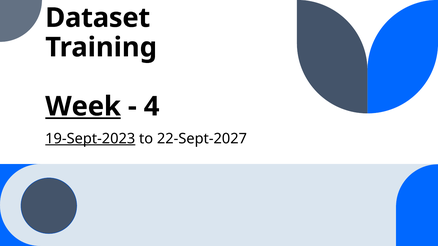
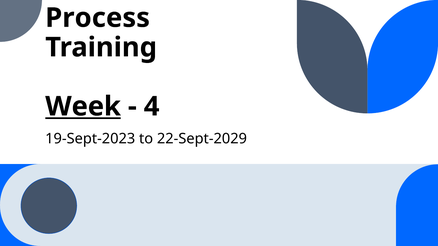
Dataset: Dataset -> Process
19-Sept-2023 underline: present -> none
22-Sept-2027: 22-Sept-2027 -> 22-Sept-2029
